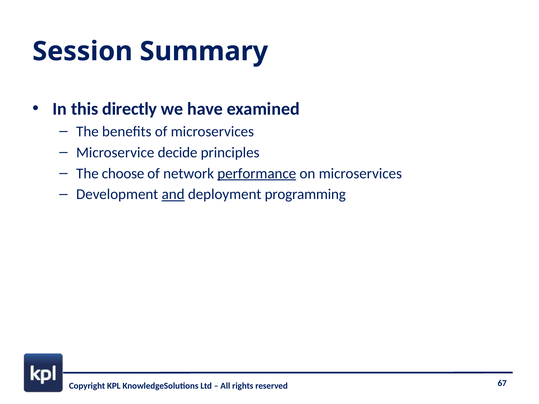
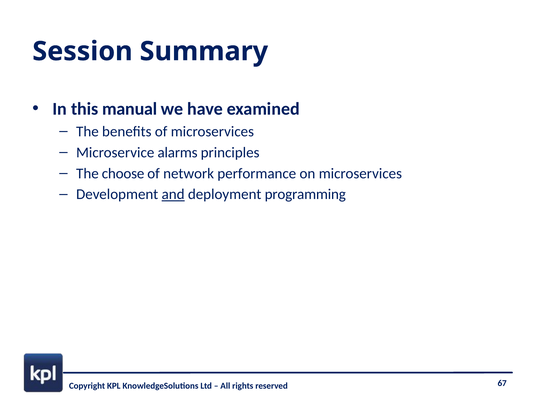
directly: directly -> manual
decide: decide -> alarms
performance underline: present -> none
